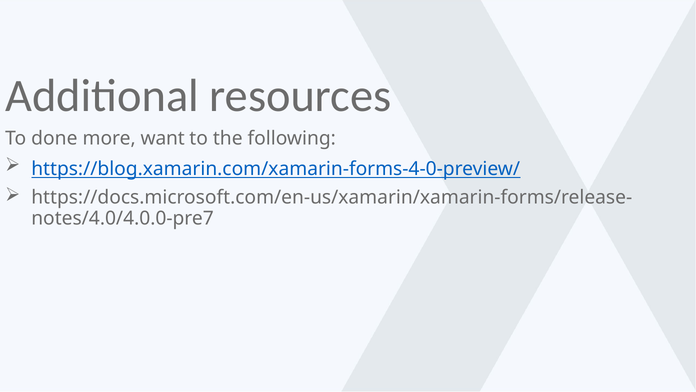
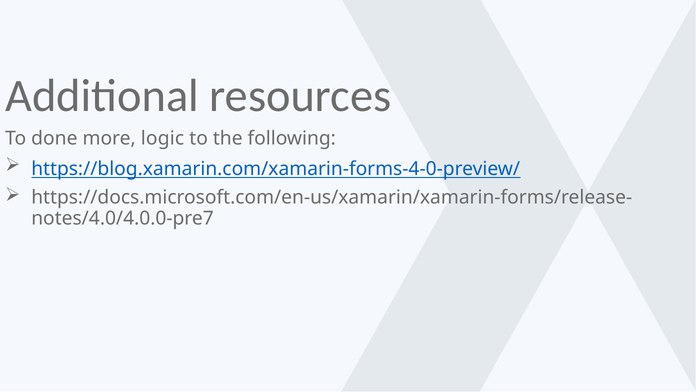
want: want -> logic
